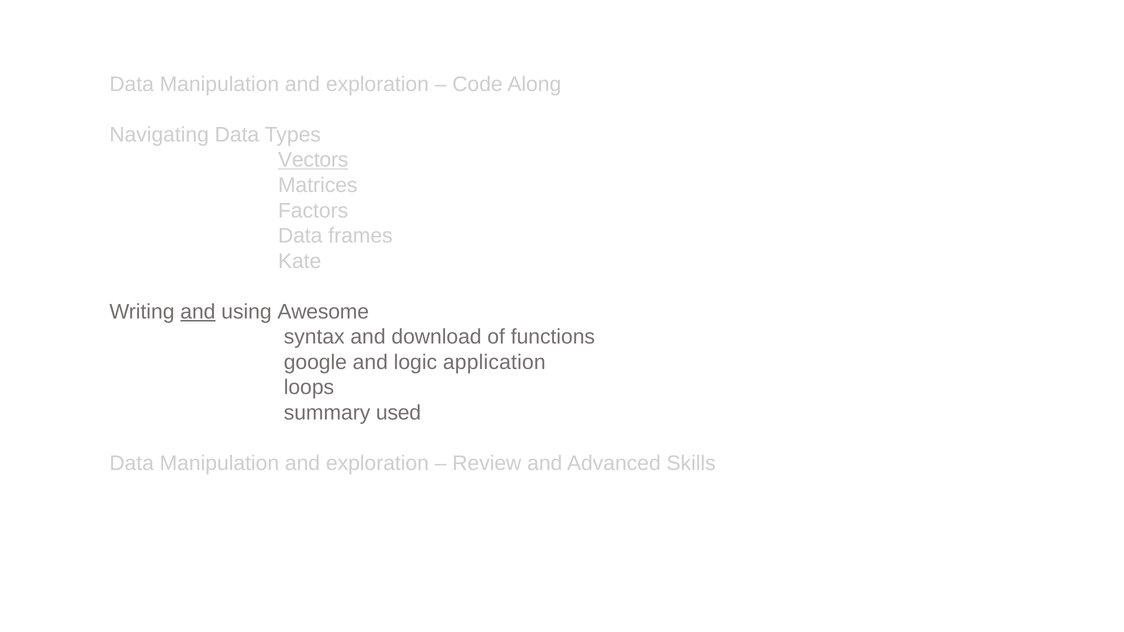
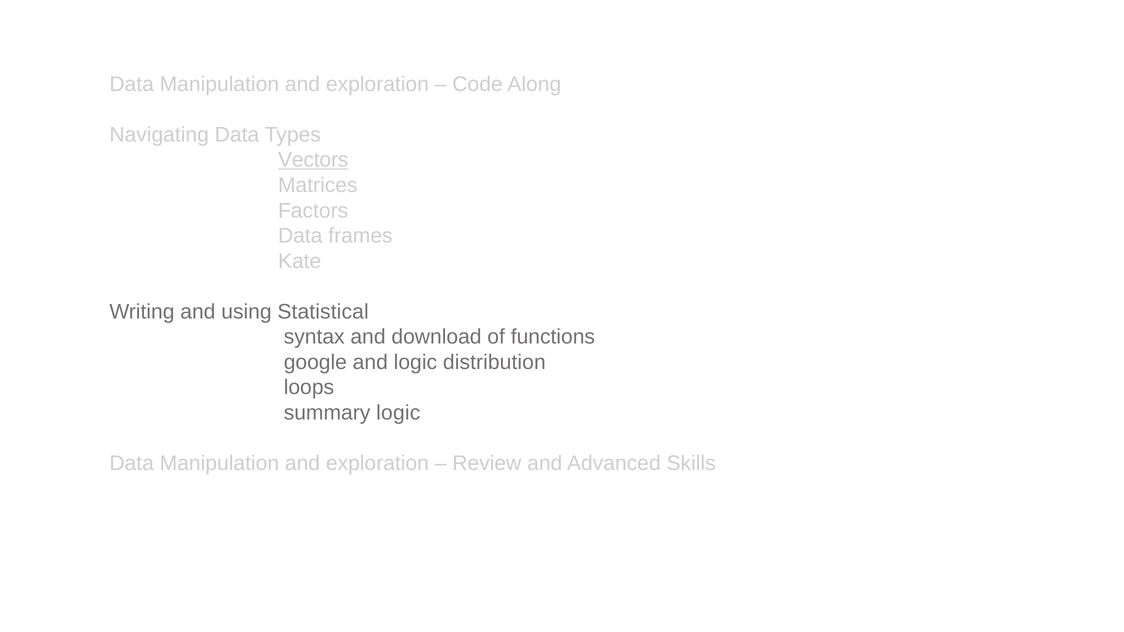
and at (198, 312) underline: present -> none
Awesome: Awesome -> Statistical
application: application -> distribution
summary used: used -> logic
